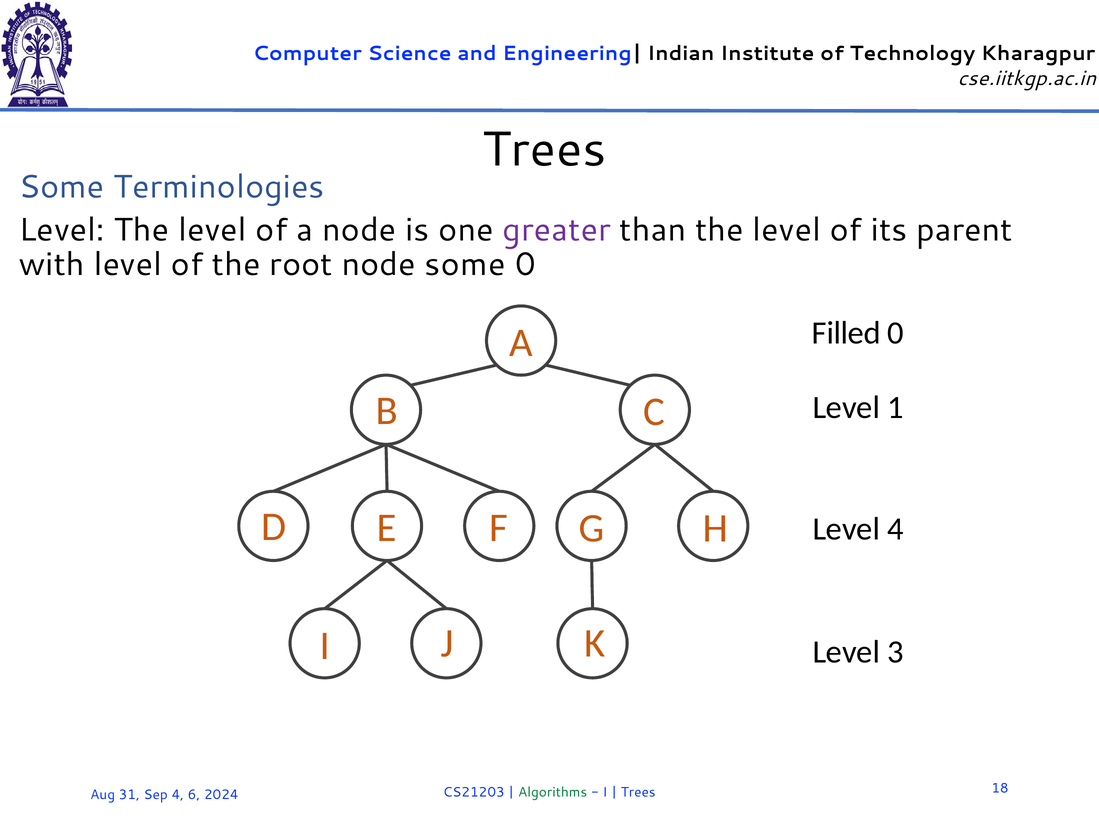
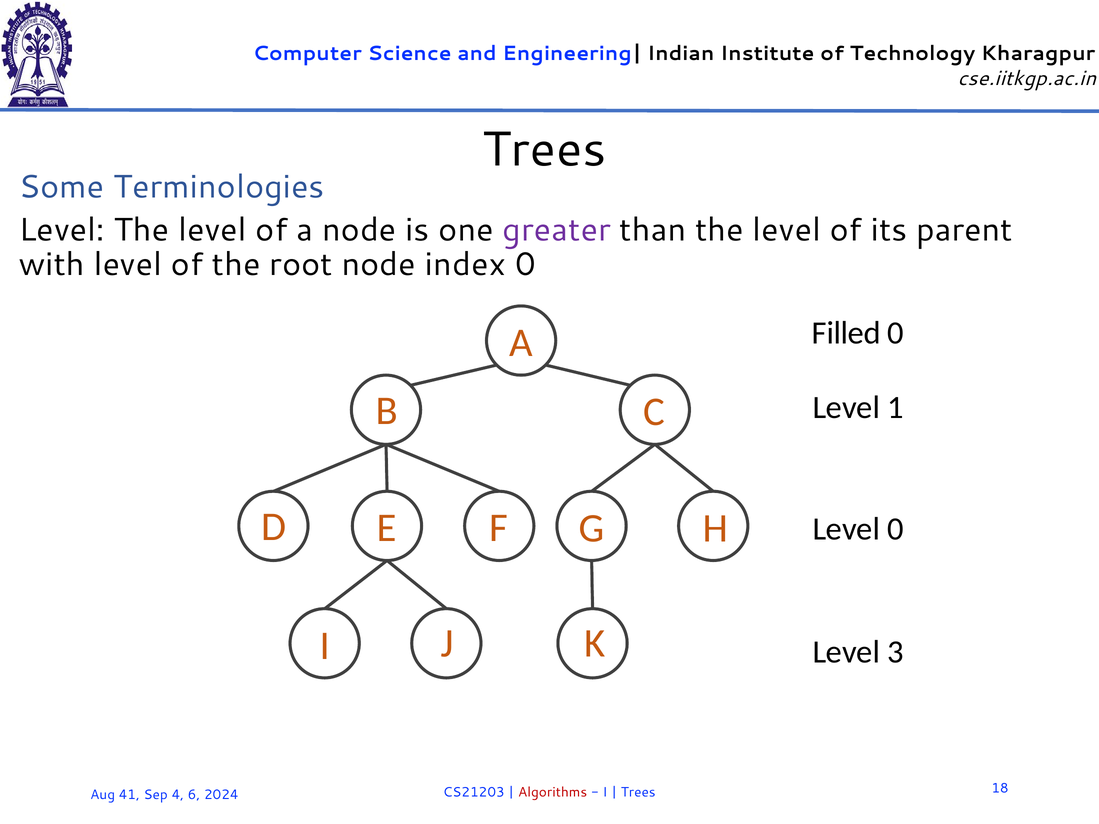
node some: some -> index
Level 4: 4 -> 0
31: 31 -> 41
Algorithms colour: green -> red
